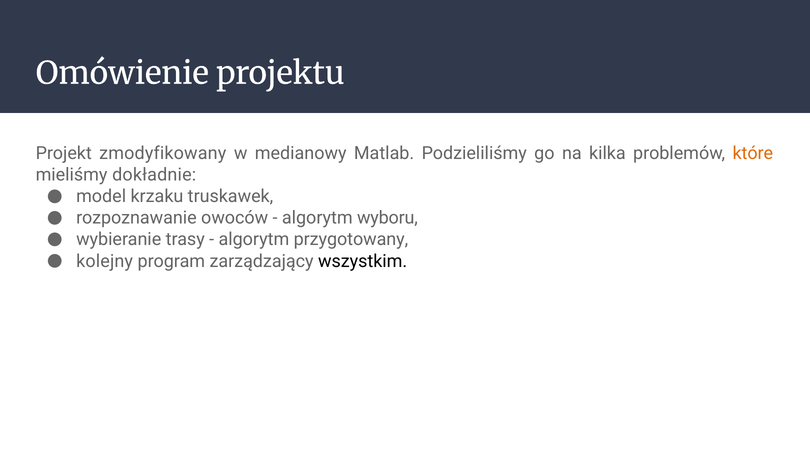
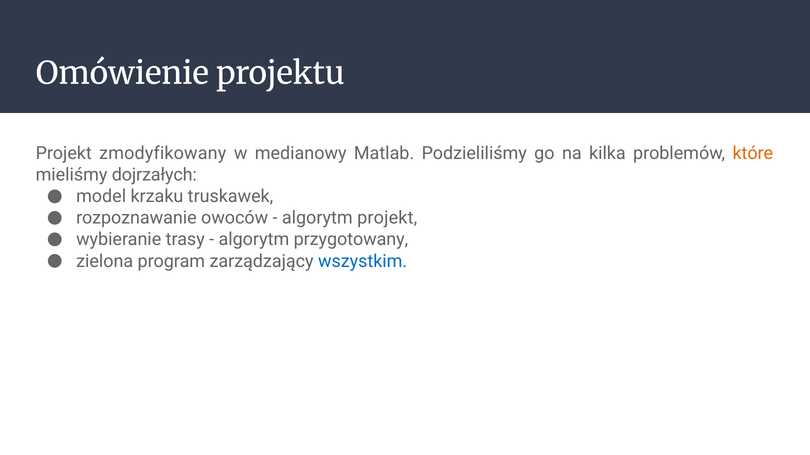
dokładnie: dokładnie -> dojrzałych
algorytm wyboru: wyboru -> projekt
kolejny: kolejny -> zielona
wszystkim colour: black -> blue
